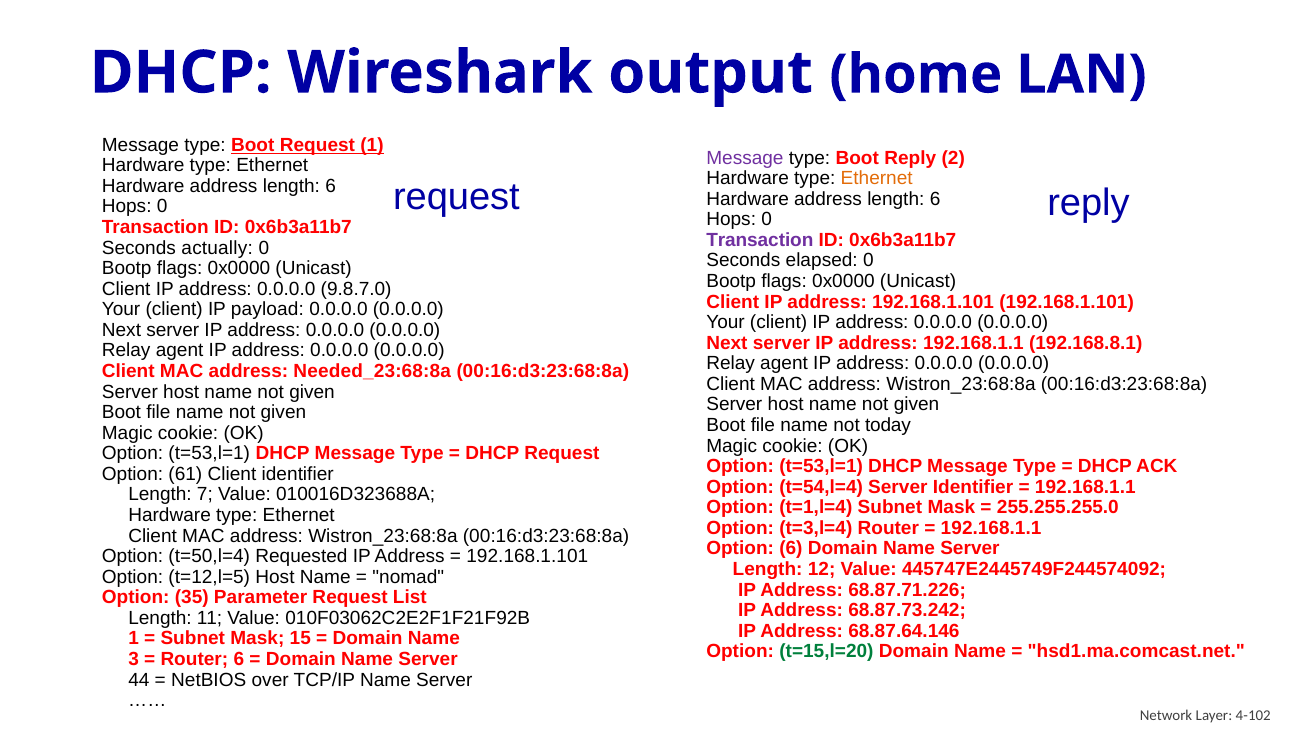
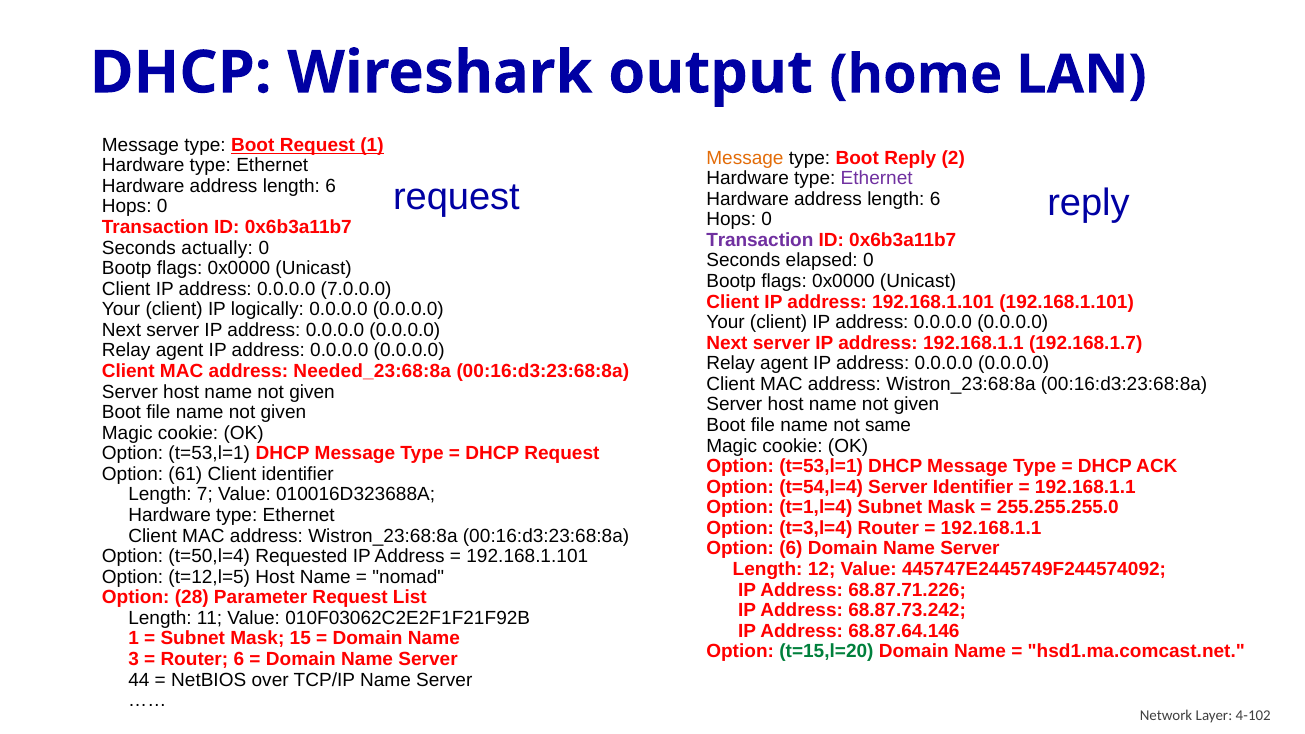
Message at (745, 158) colour: purple -> orange
Ethernet at (877, 178) colour: orange -> purple
9.8.7.0: 9.8.7.0 -> 7.0.0.0
payload: payload -> logically
192.168.8.1: 192.168.8.1 -> 192.168.1.7
today: today -> same
35: 35 -> 28
